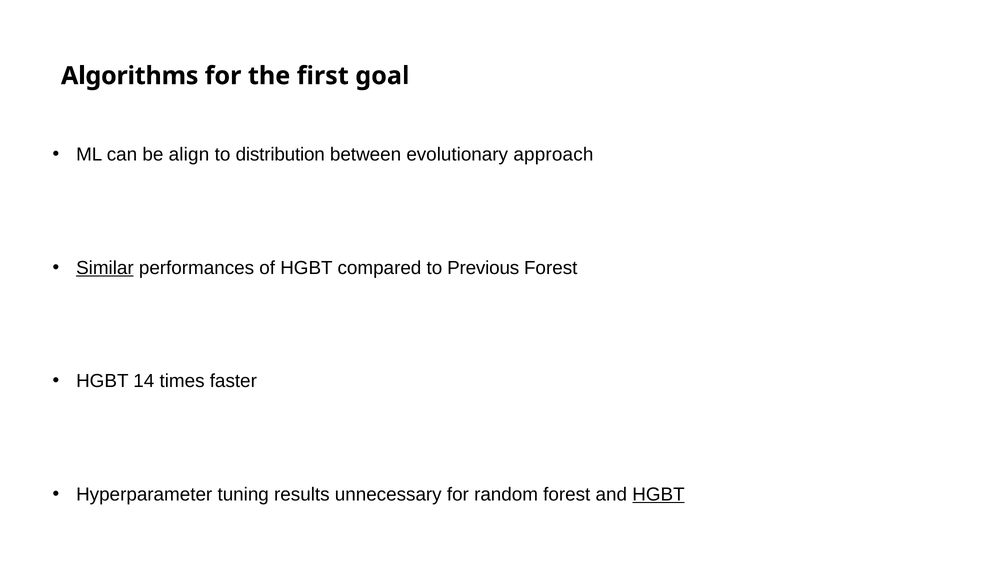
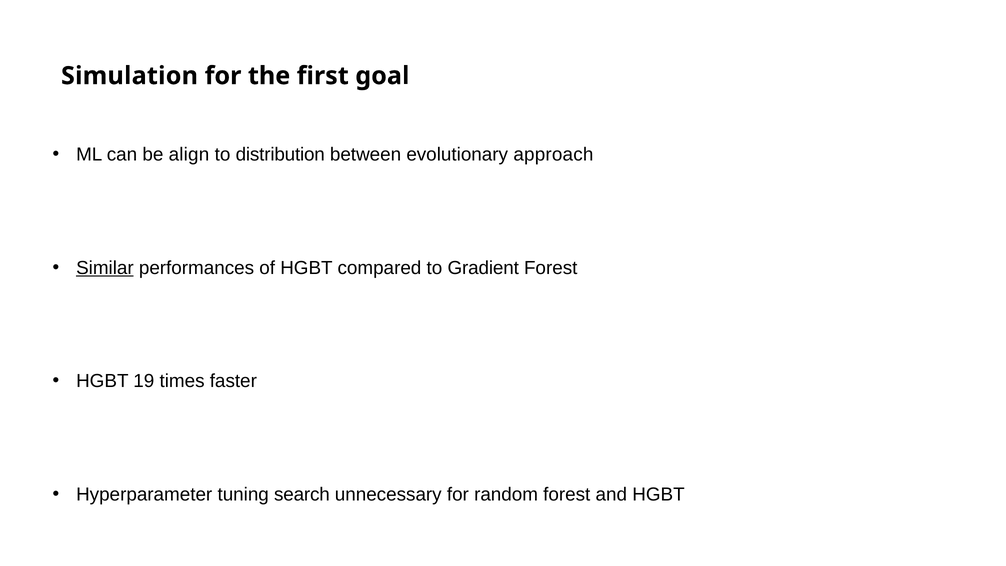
Algorithms: Algorithms -> Simulation
Previous: Previous -> Gradient
14: 14 -> 19
results: results -> search
HGBT at (658, 494) underline: present -> none
